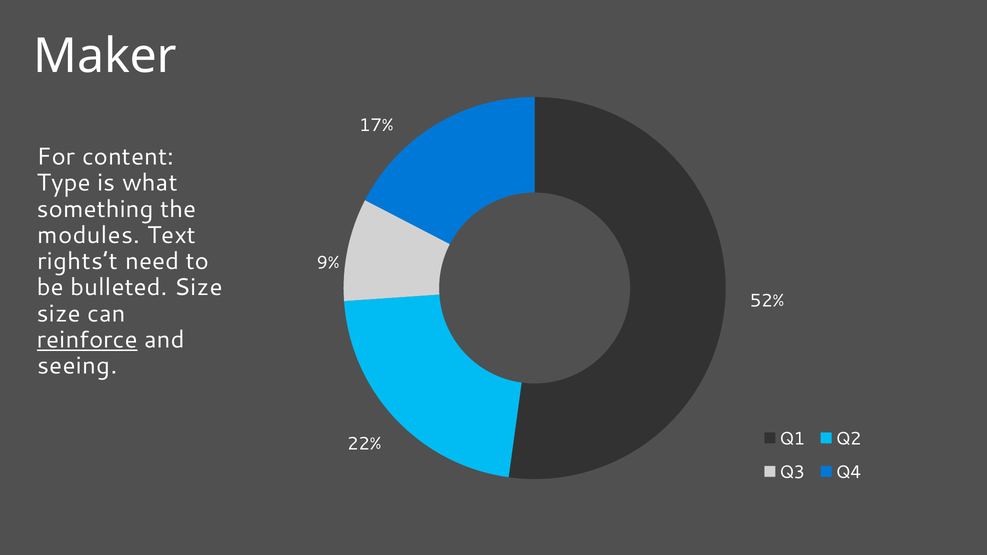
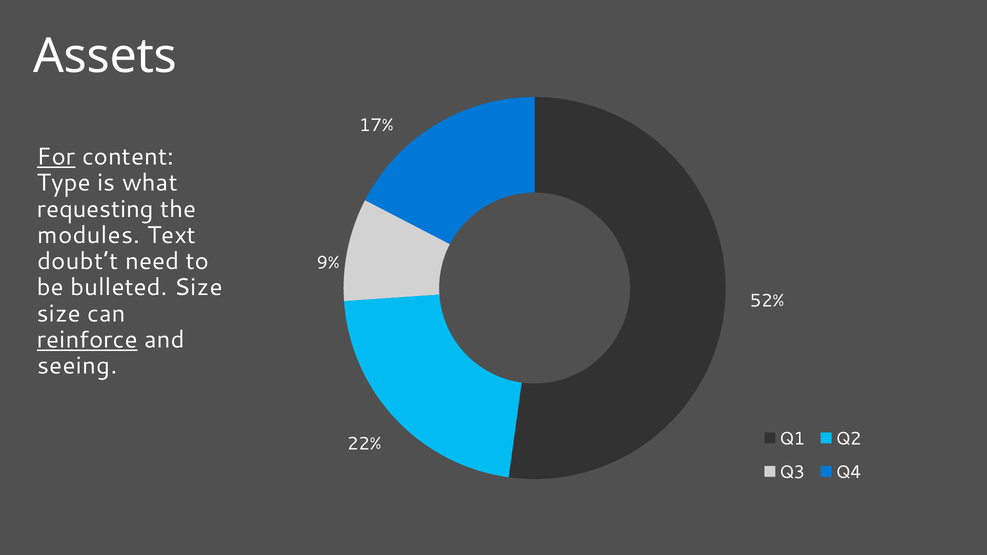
Maker: Maker -> Assets
For underline: none -> present
something: something -> requesting
rights’t: rights’t -> doubt’t
